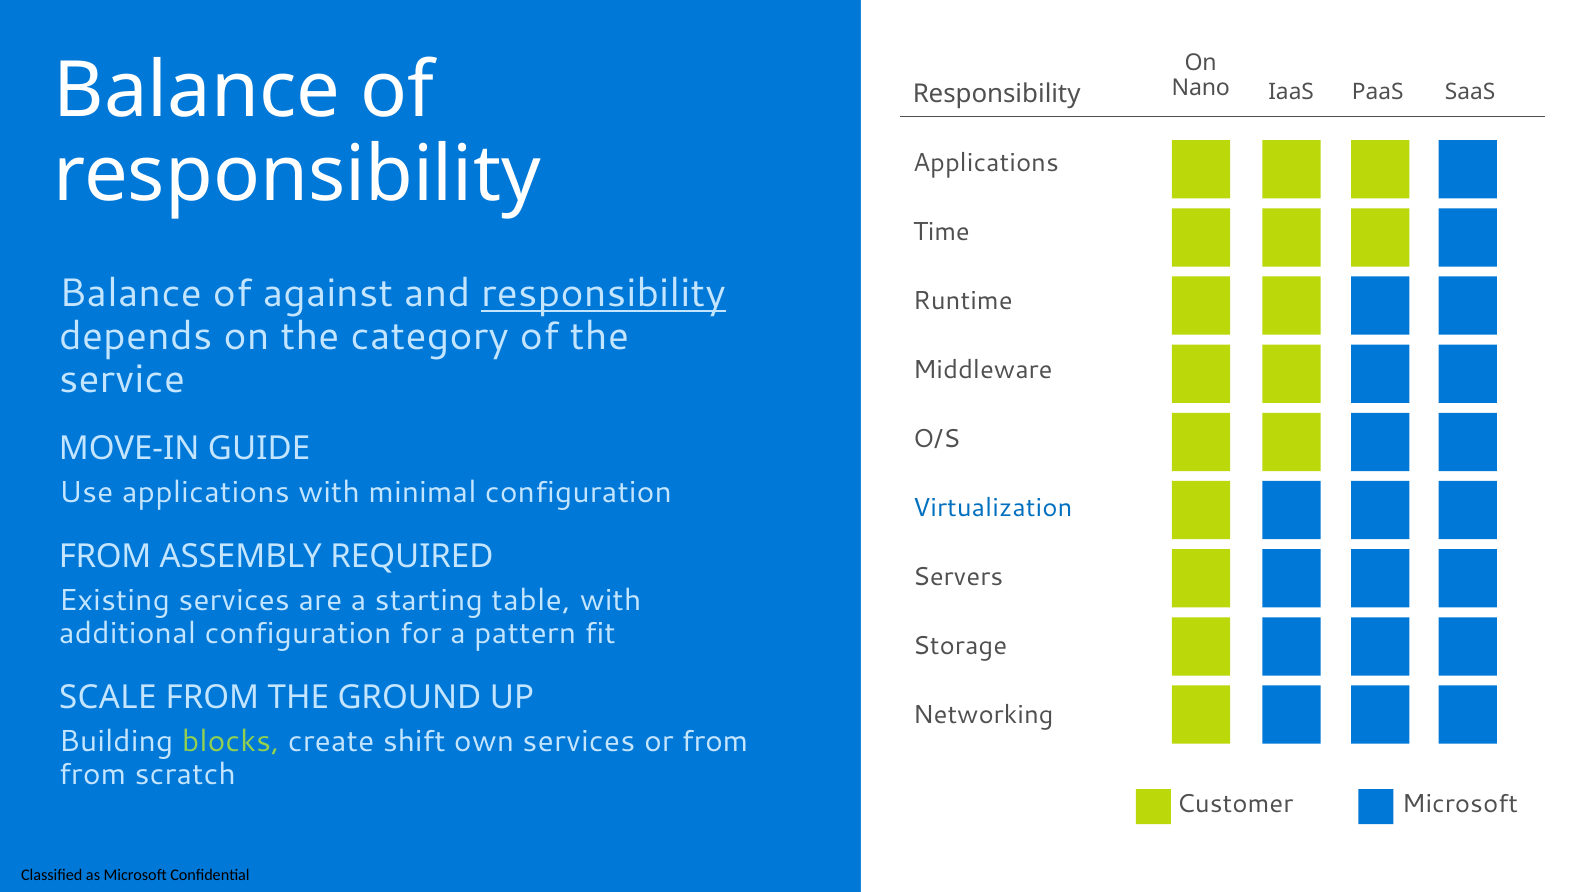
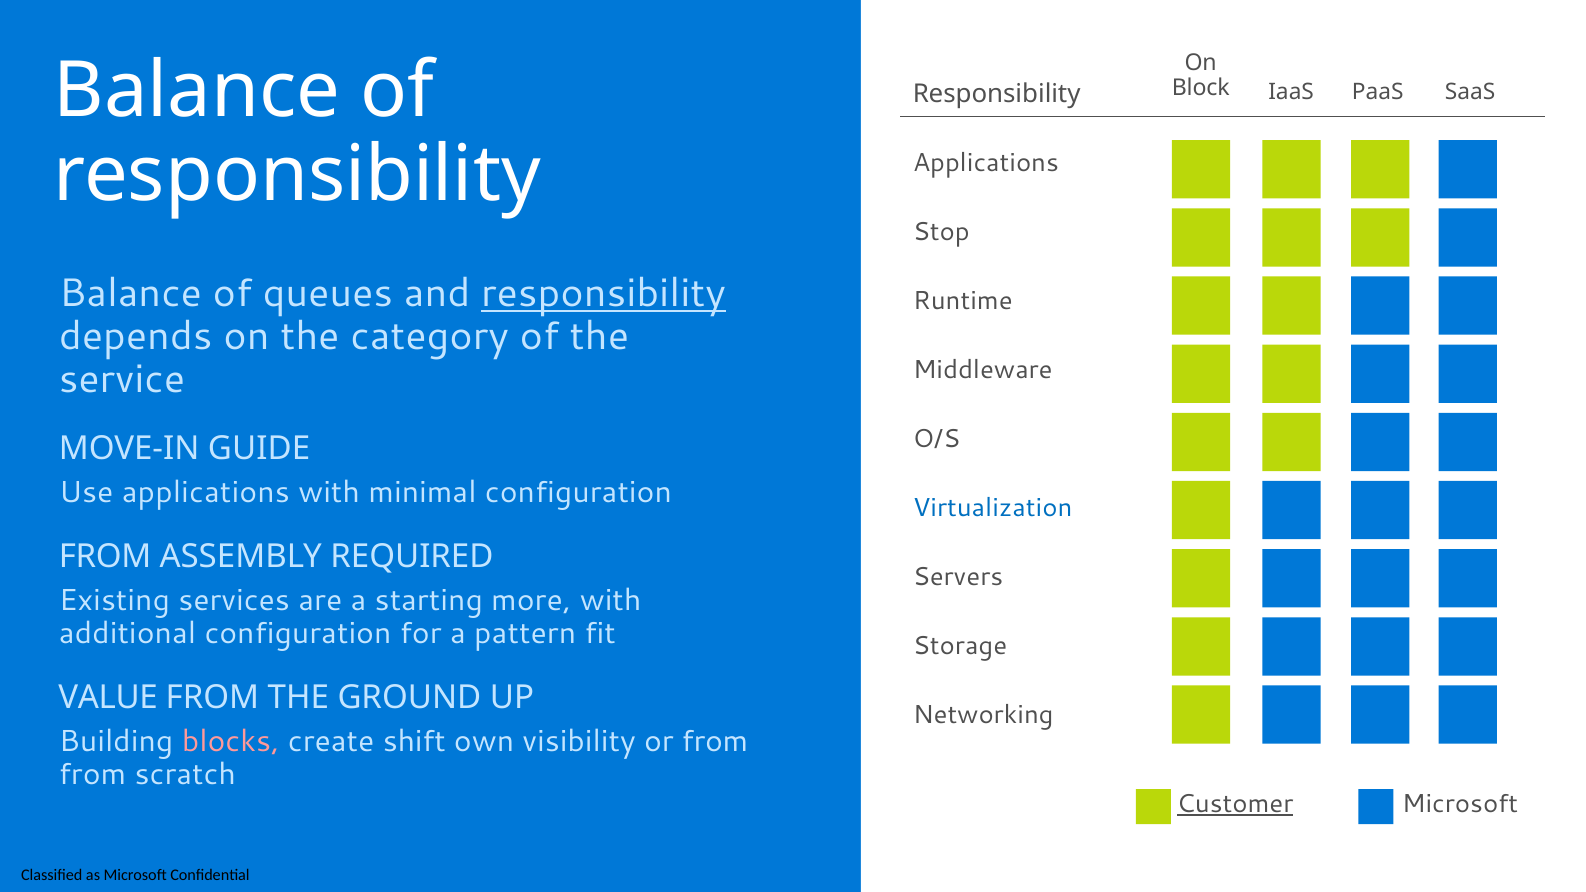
Nano: Nano -> Block
Time: Time -> Stop
against: against -> queues
table: table -> more
SCALE: SCALE -> VALUE
blocks colour: light green -> pink
own services: services -> visibility
Customer underline: none -> present
